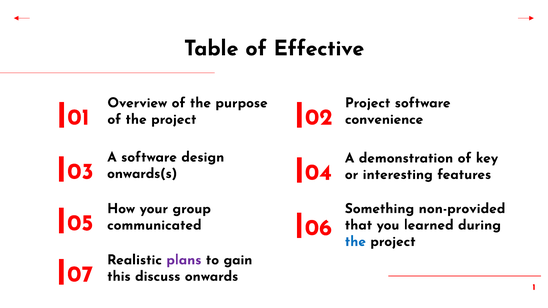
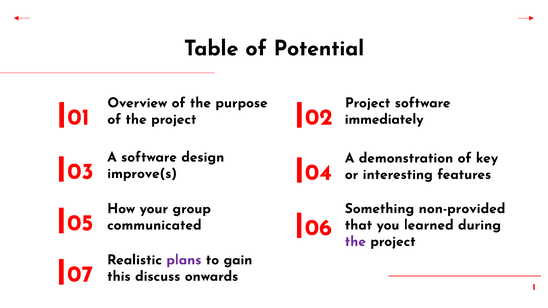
Effective: Effective -> Potential
convenience: convenience -> immediately
onwards(s: onwards(s -> improve(s
the at (355, 242) colour: blue -> purple
